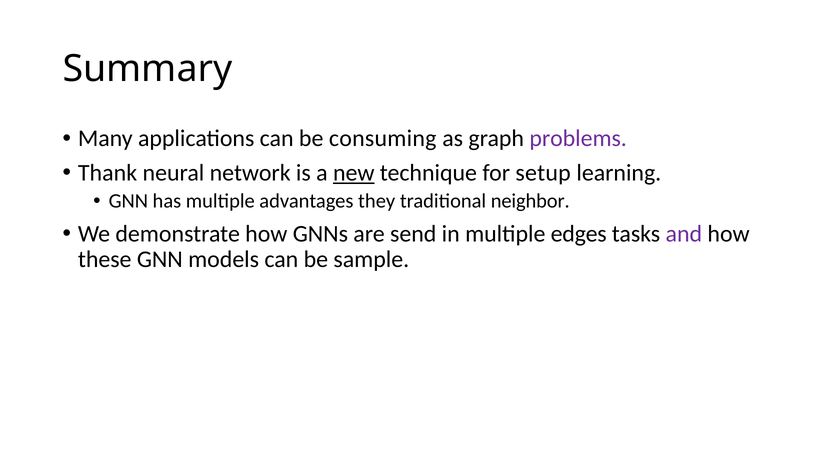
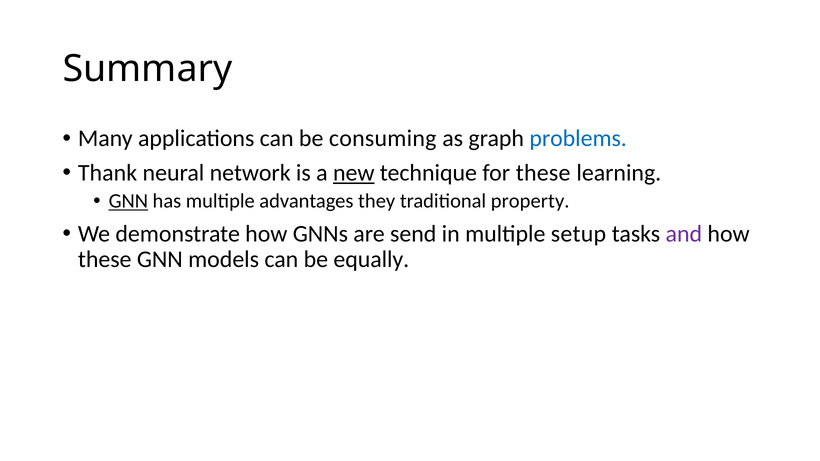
problems colour: purple -> blue
for setup: setup -> these
GNN at (128, 201) underline: none -> present
neighbor: neighbor -> property
edges: edges -> setup
sample: sample -> equally
